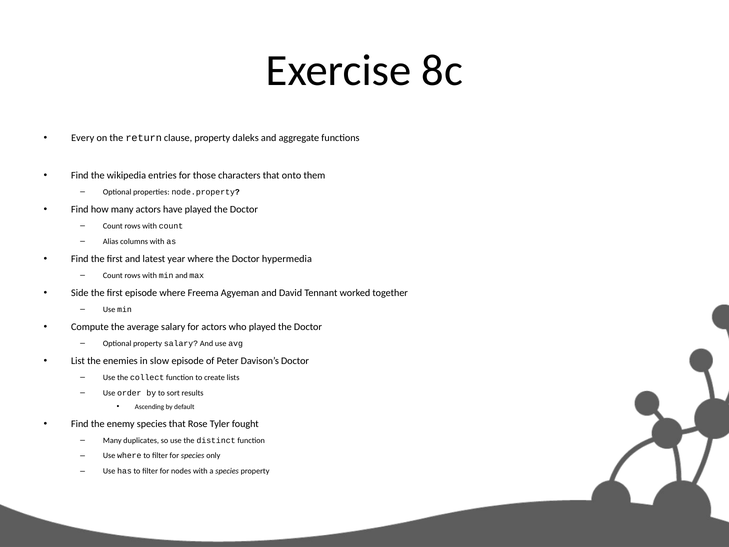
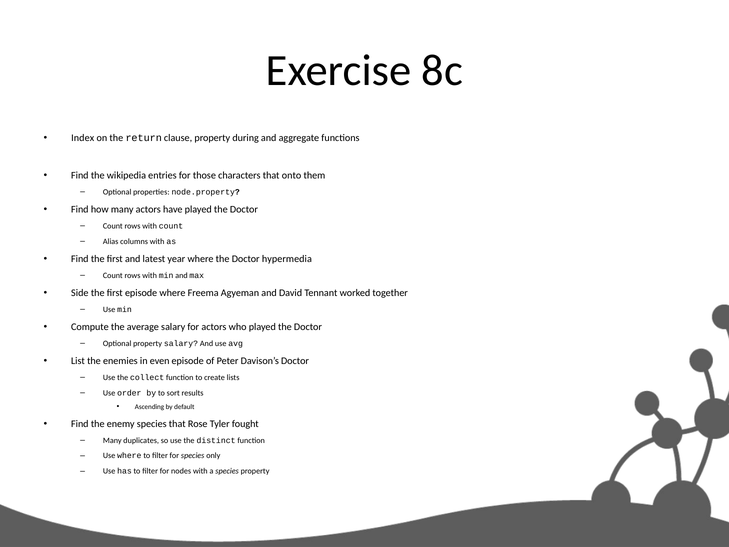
Every: Every -> Index
daleks: daleks -> during
slow: slow -> even
